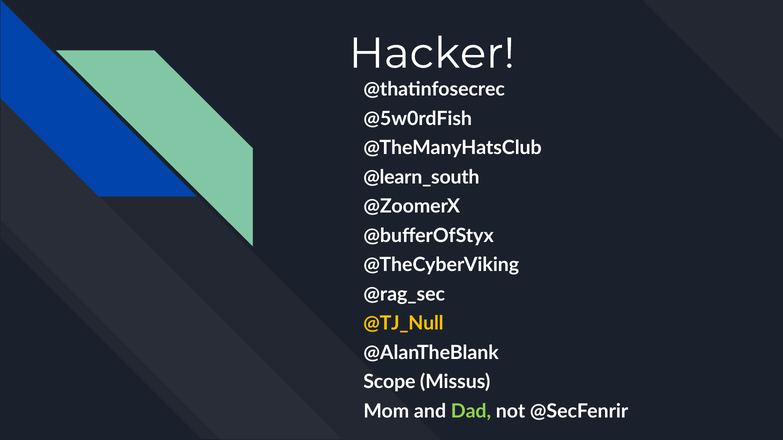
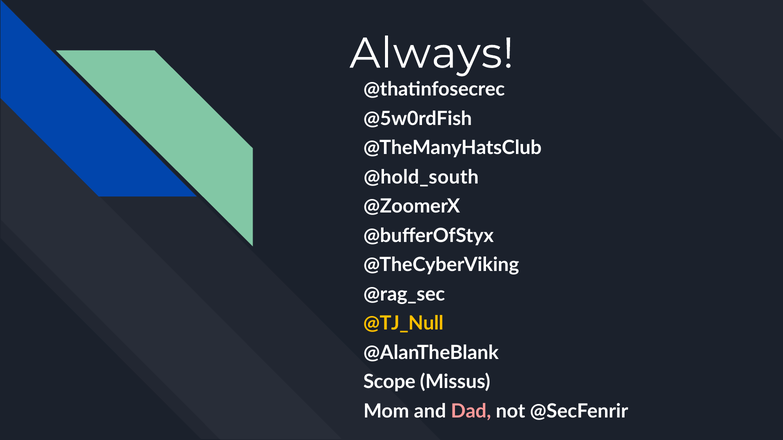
Hacker: Hacker -> Always
@learn_south: @learn_south -> @hold_south
Dad colour: light green -> pink
